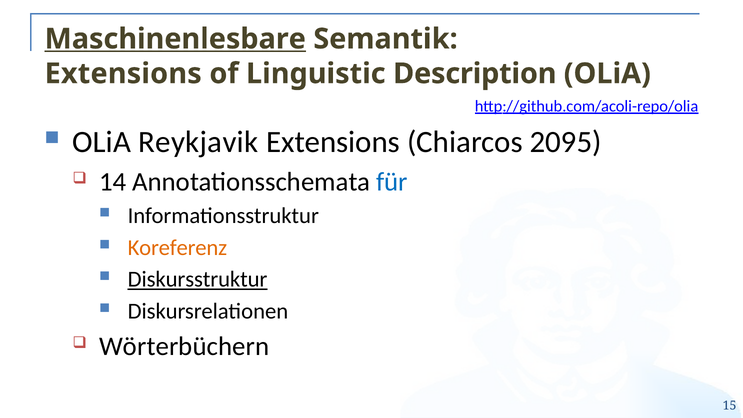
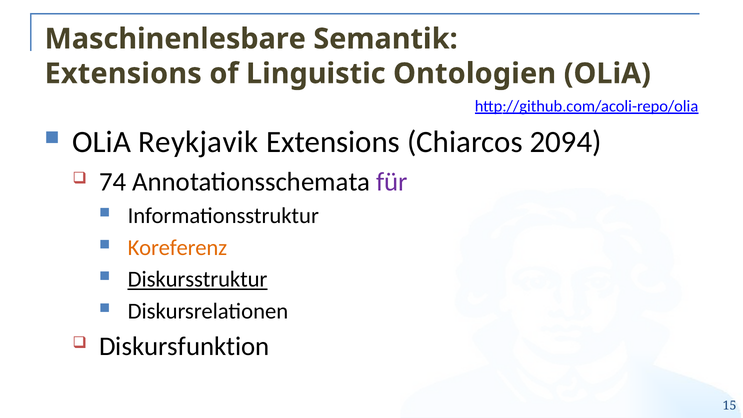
Maschinenlesbare underline: present -> none
Description: Description -> Ontologien
2095: 2095 -> 2094
14: 14 -> 74
für colour: blue -> purple
Wörterbüchern: Wörterbüchern -> Diskursfunktion
